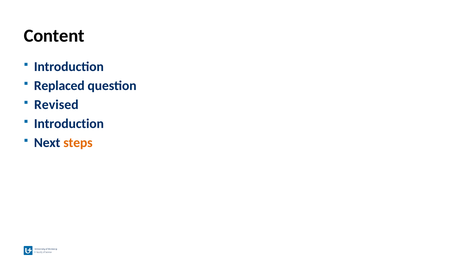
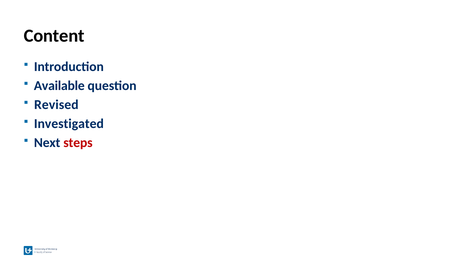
Replaced: Replaced -> Available
Introduction at (69, 124): Introduction -> Investigated
steps colour: orange -> red
